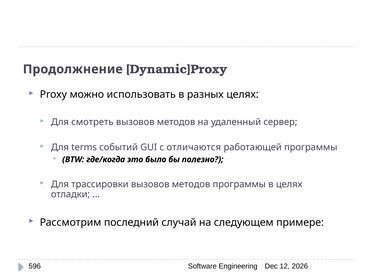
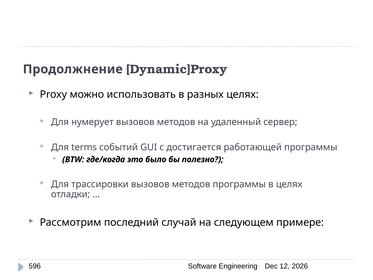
смотреть: смотреть -> нумерует
отличаются: отличаются -> достигается
